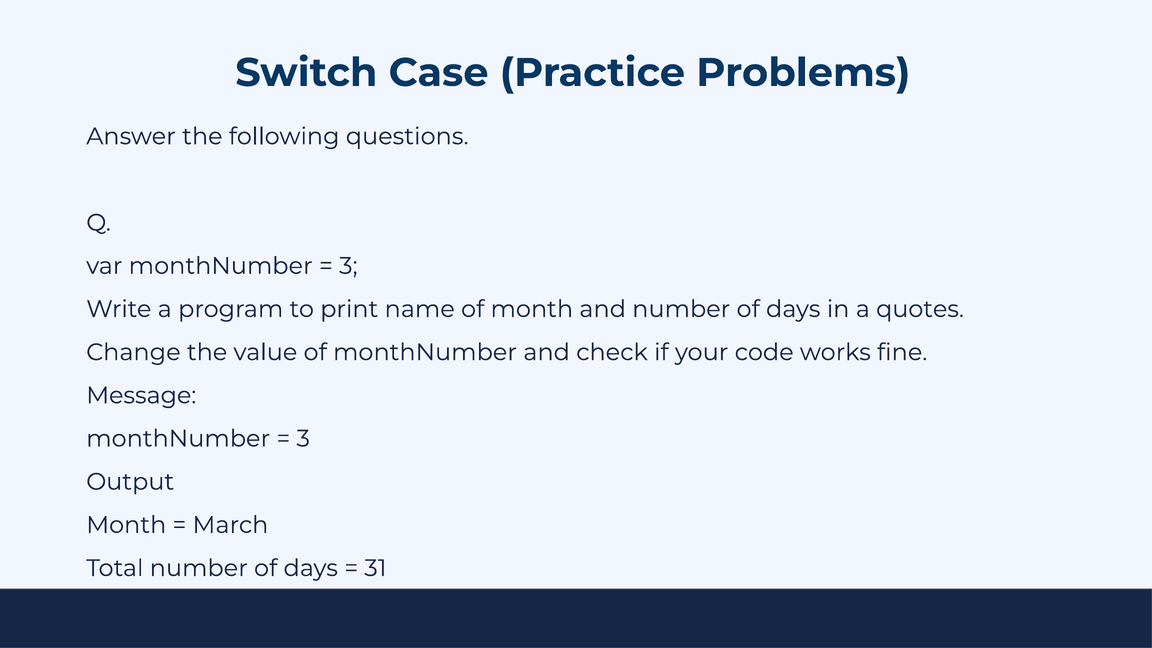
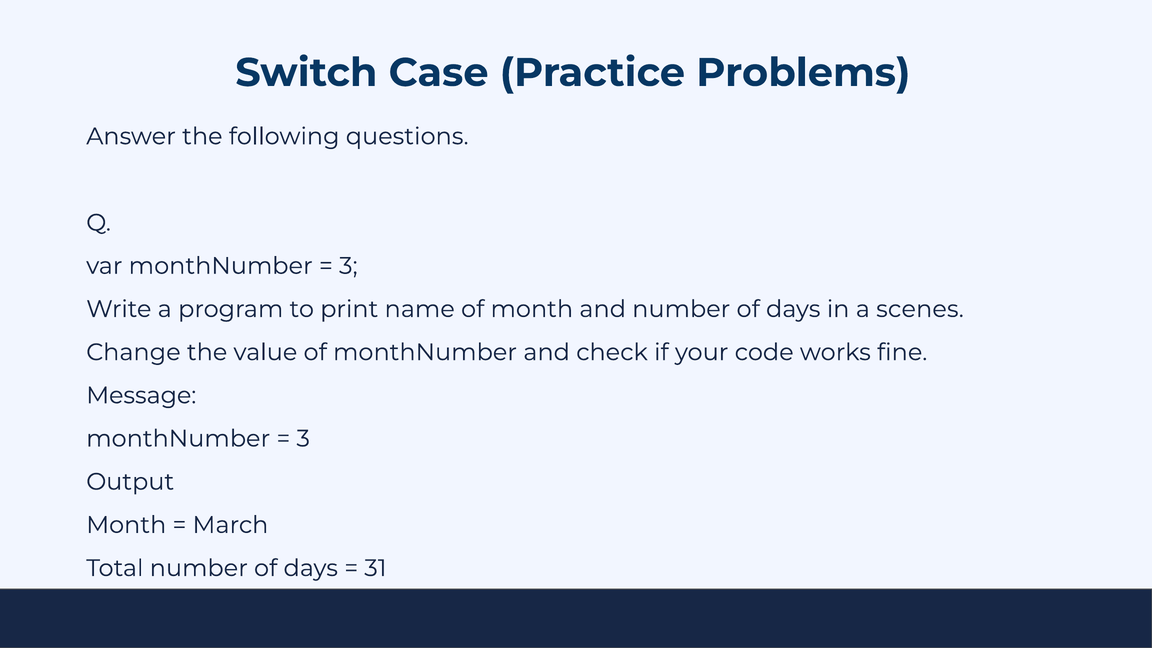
quotes: quotes -> scenes
